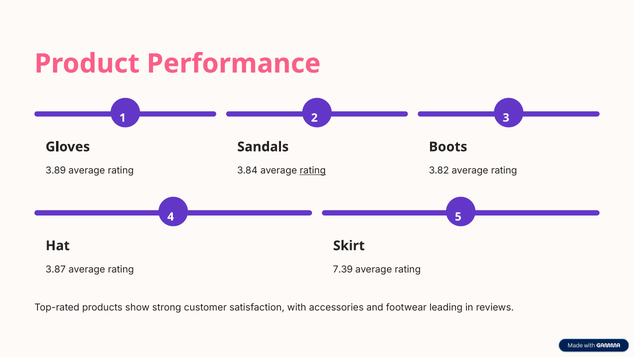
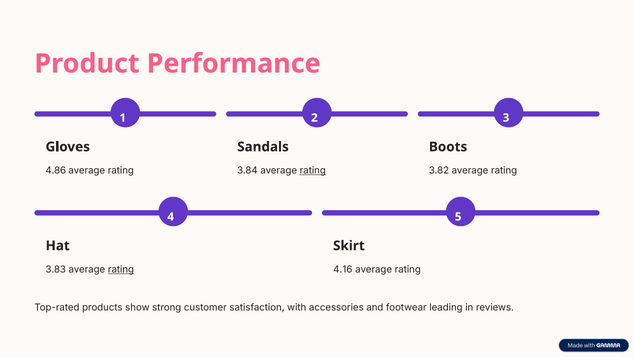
3.89: 3.89 -> 4.86
3.87: 3.87 -> 3.83
rating at (121, 269) underline: none -> present
7.39: 7.39 -> 4.16
